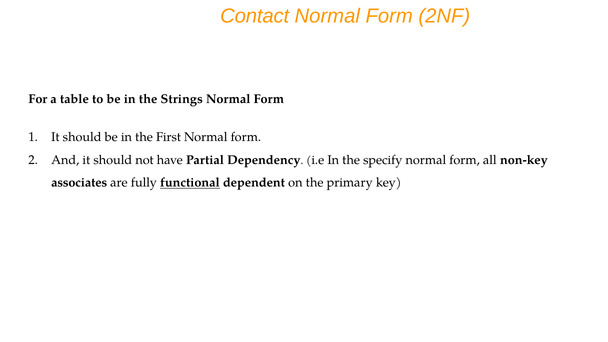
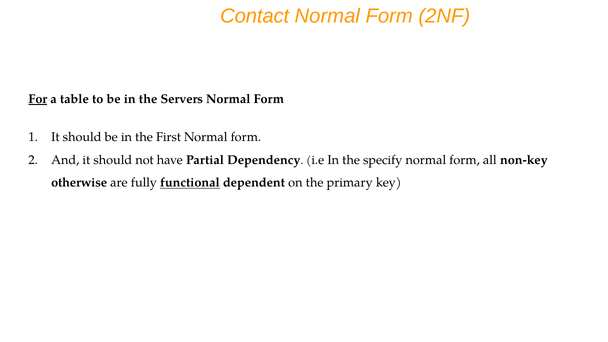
For underline: none -> present
Strings: Strings -> Servers
associates: associates -> otherwise
